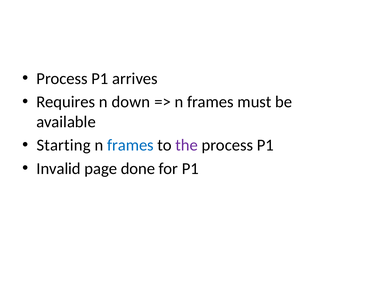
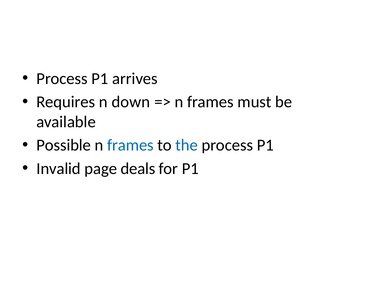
Starting: Starting -> Possible
the colour: purple -> blue
done: done -> deals
